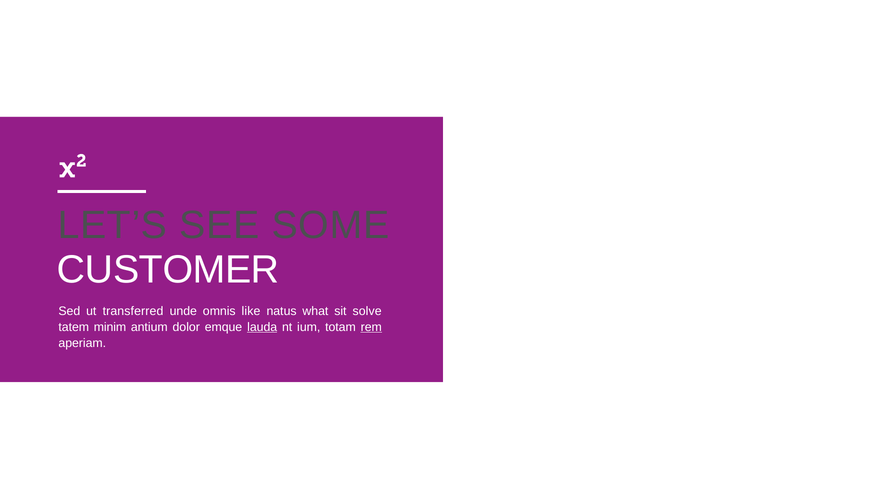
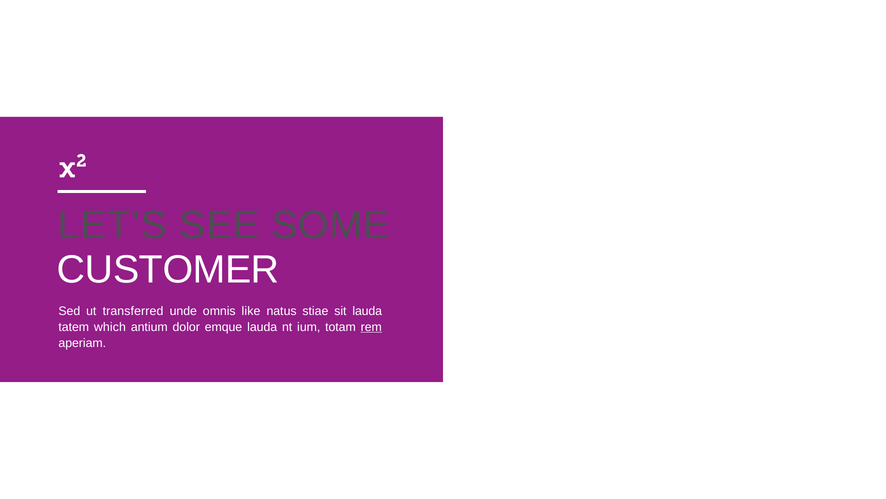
what: what -> stiae
sit solve: solve -> lauda
minim: minim -> which
lauda at (262, 327) underline: present -> none
